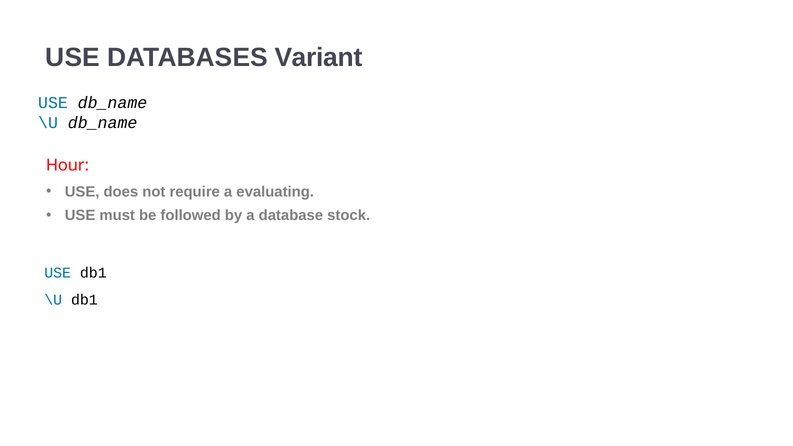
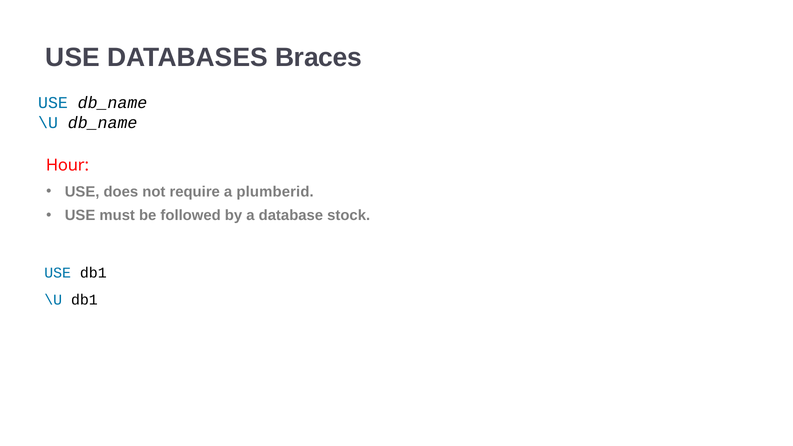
Variant: Variant -> Braces
evaluating: evaluating -> plumberid
